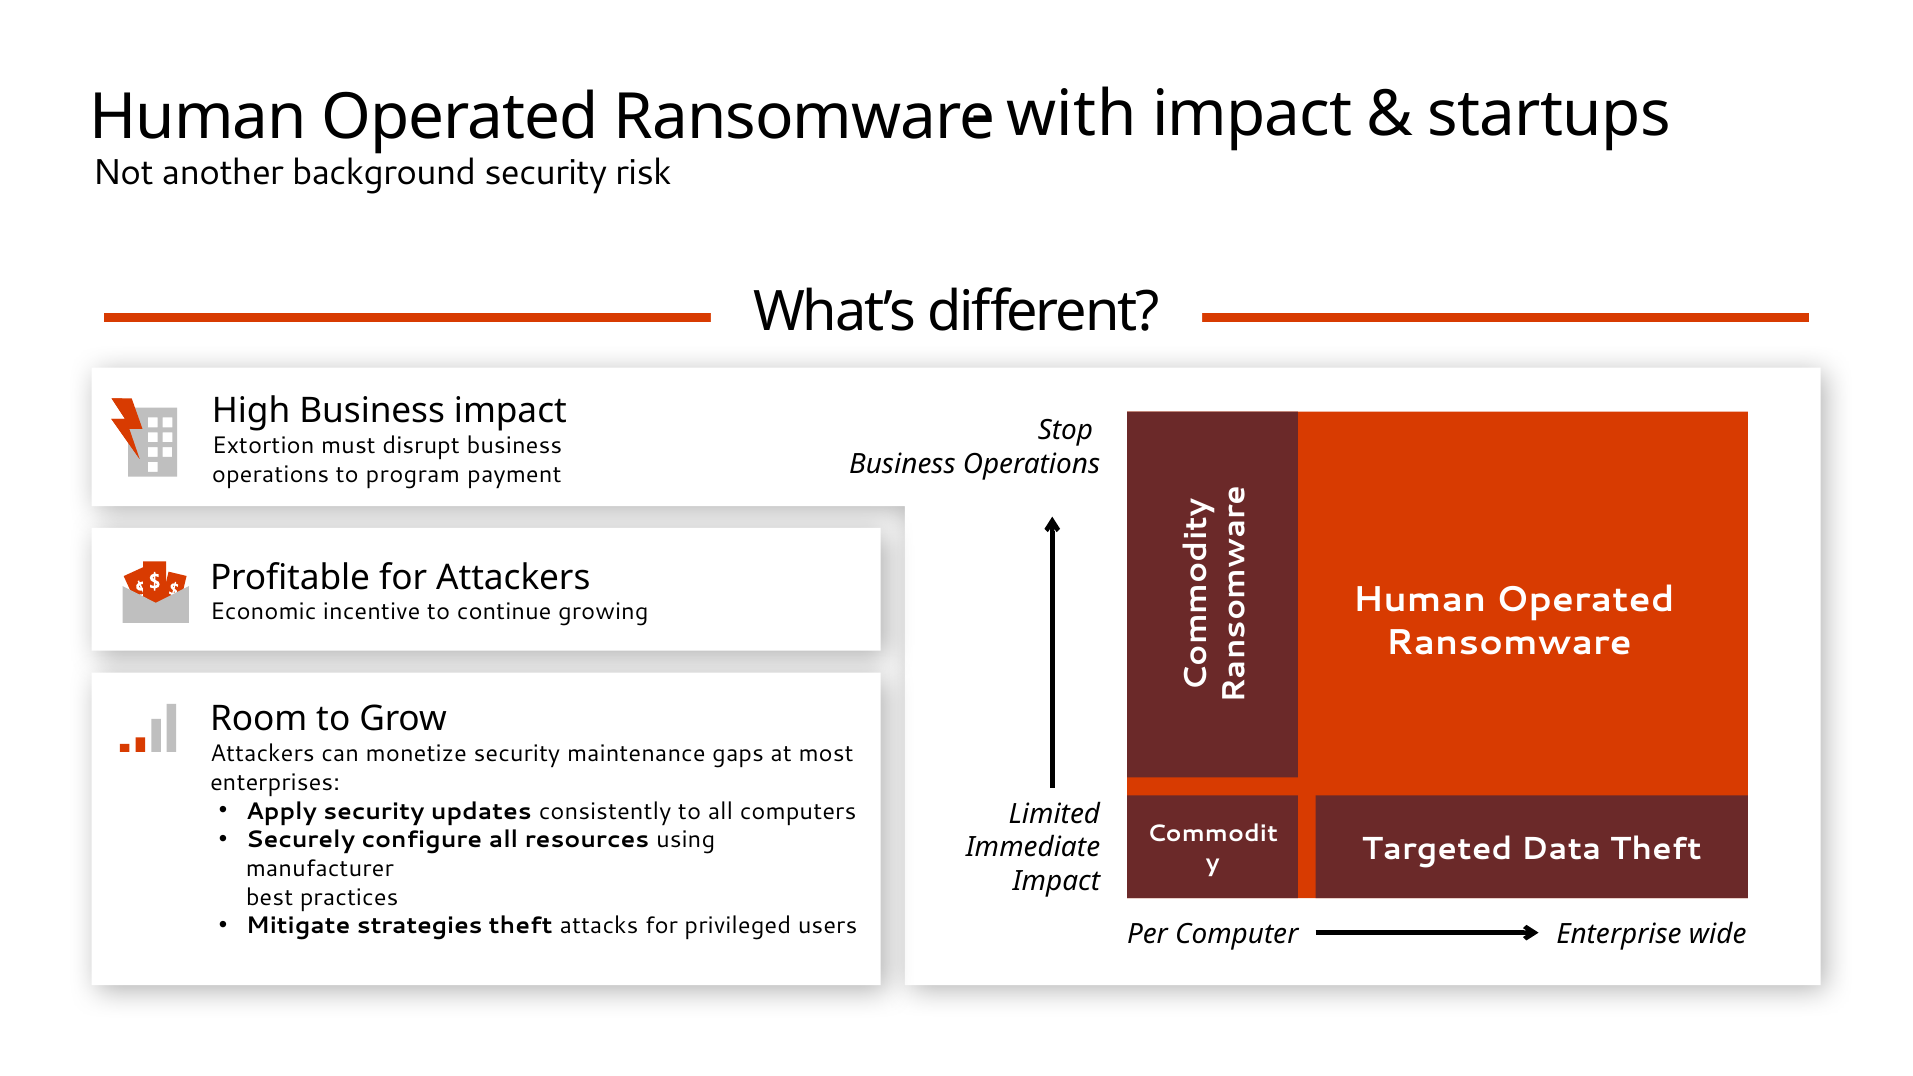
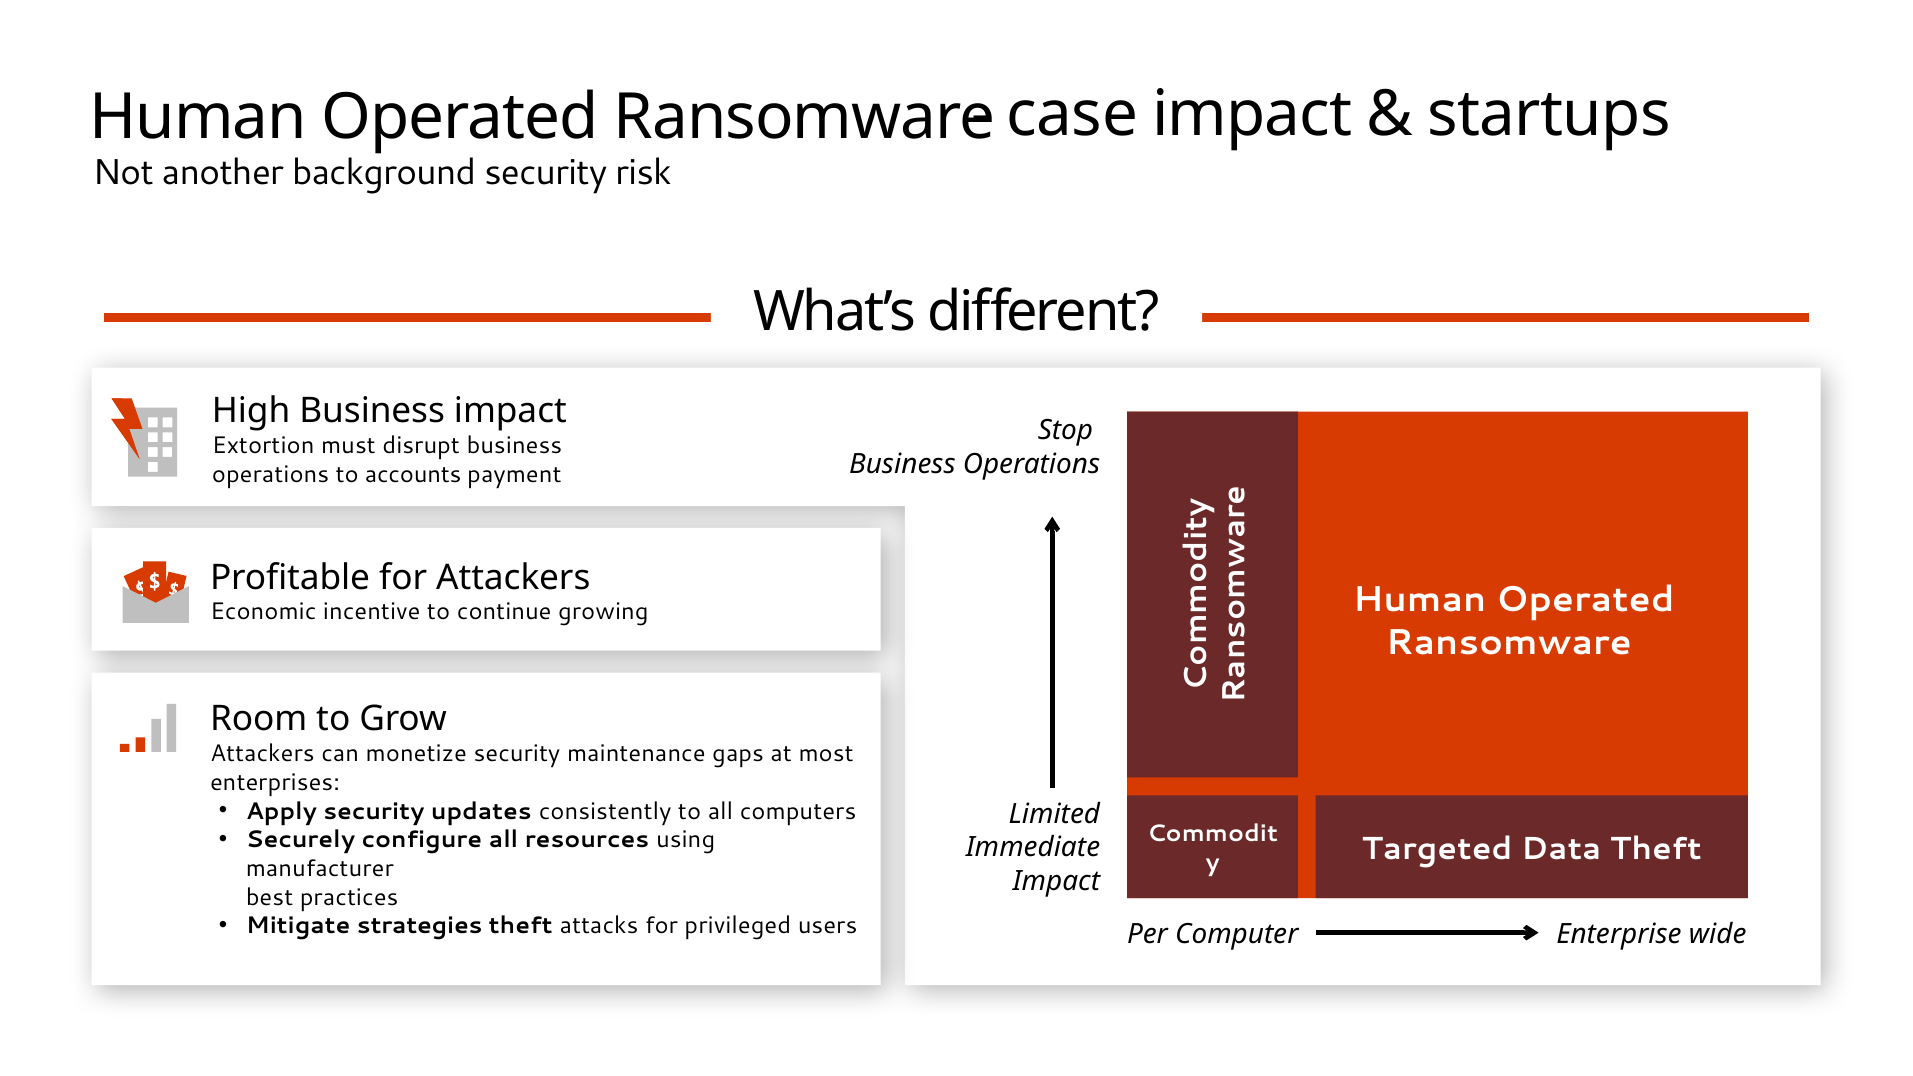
with: with -> case
program: program -> accounts
